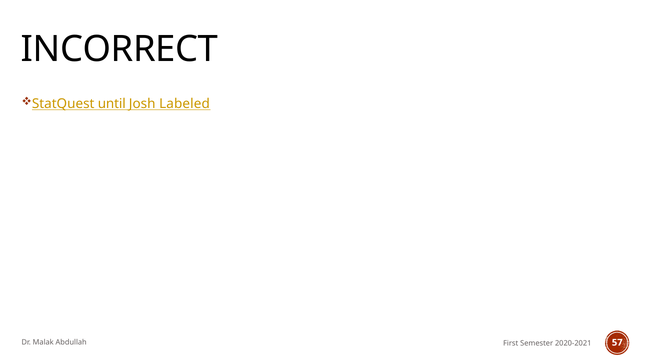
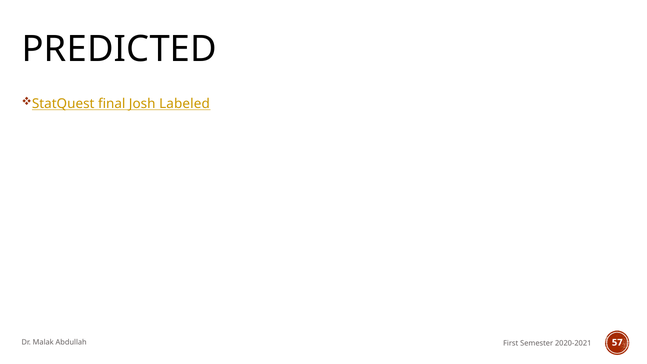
INCORRECT: INCORRECT -> PREDICTED
until: until -> final
